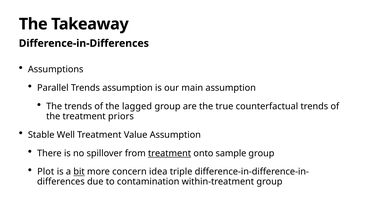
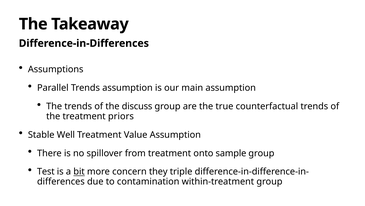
lagged: lagged -> discuss
treatment at (170, 153) underline: present -> none
Plot: Plot -> Test
idea: idea -> they
